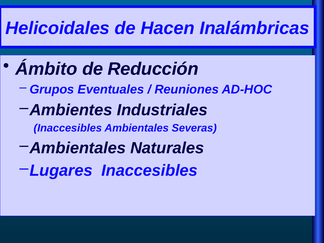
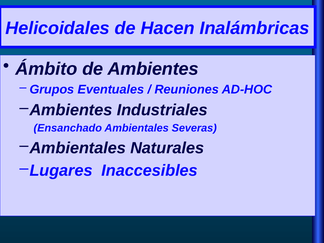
de Reducción: Reducción -> Ambientes
Inaccesibles at (68, 128): Inaccesibles -> Ensanchado
